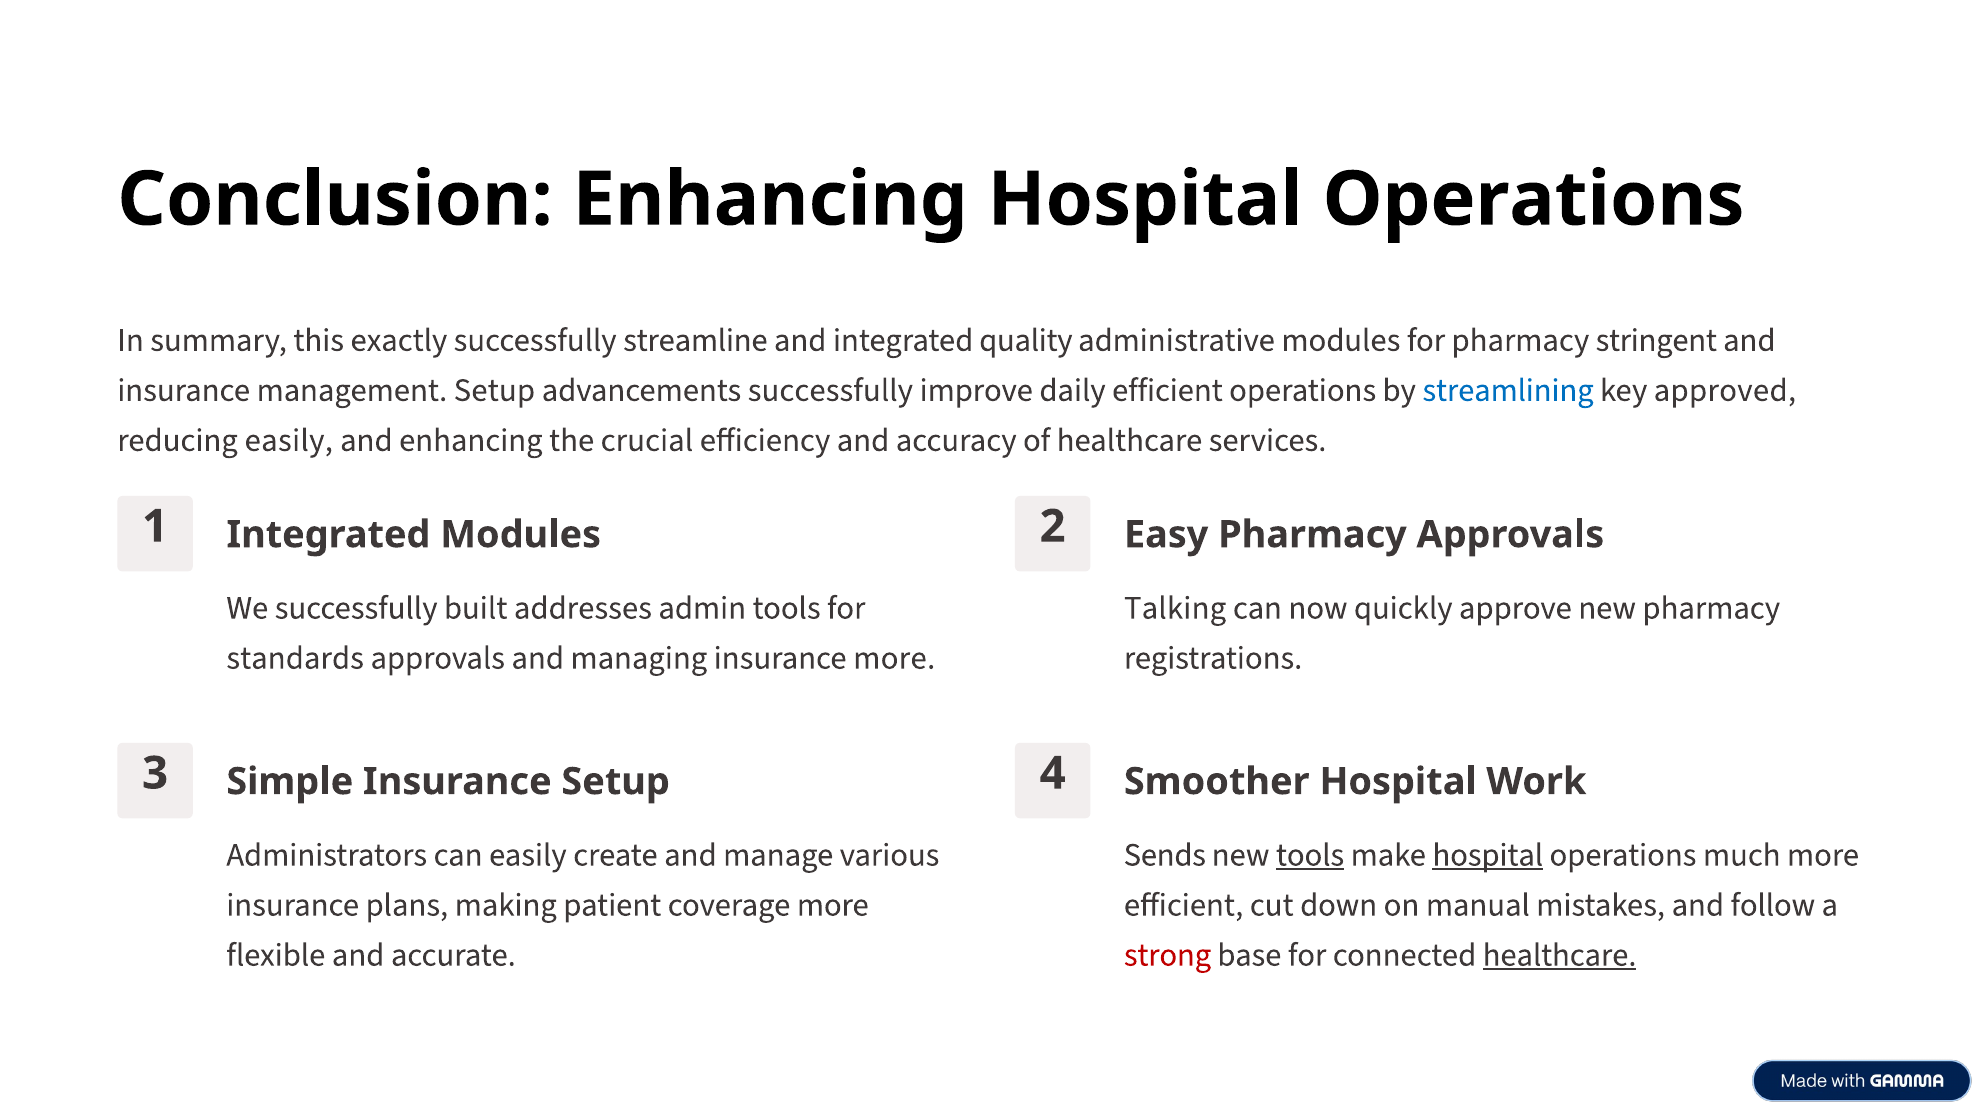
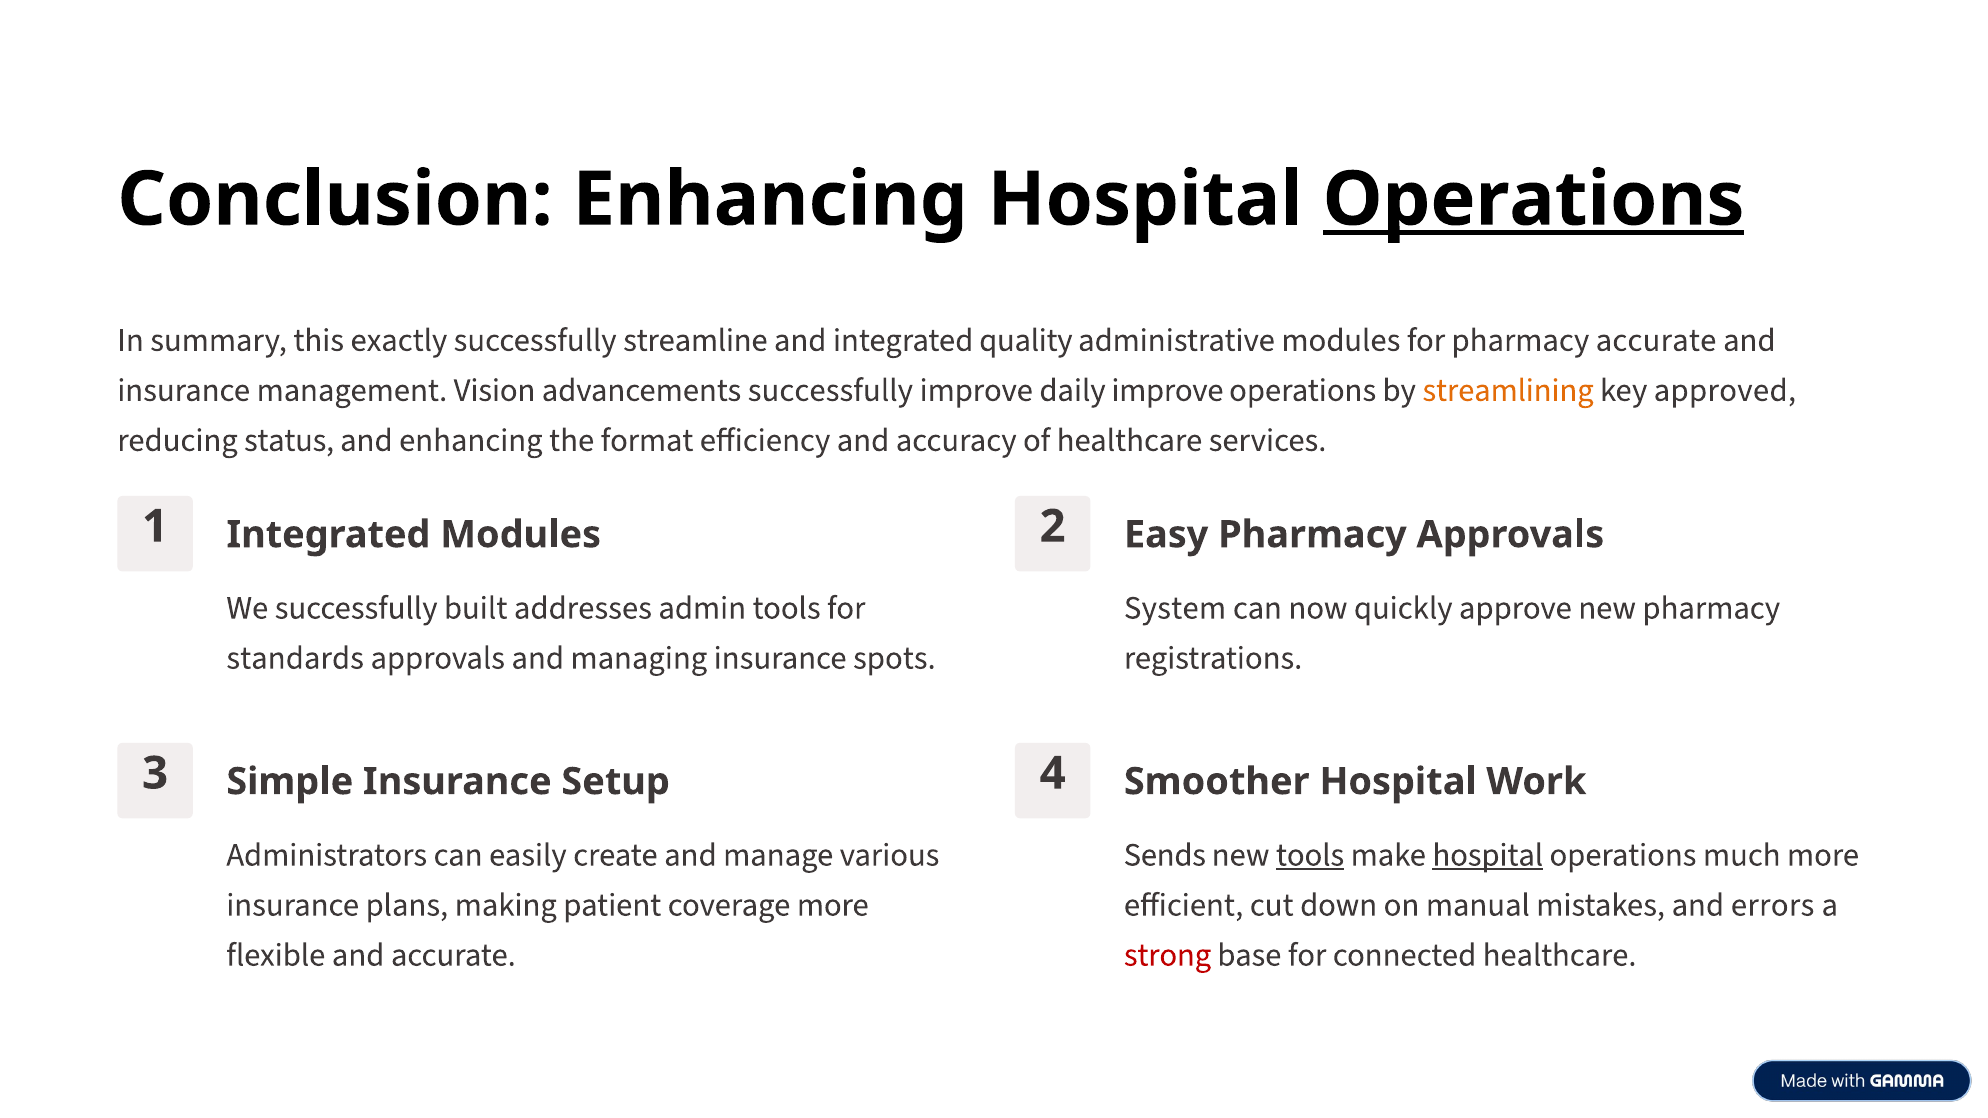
Operations at (1534, 200) underline: none -> present
pharmacy stringent: stringent -> accurate
management Setup: Setup -> Vision
daily efficient: efficient -> improve
streamlining colour: blue -> orange
reducing easily: easily -> status
crucial: crucial -> format
Talking: Talking -> System
insurance more: more -> spots
follow: follow -> errors
healthcare at (1560, 955) underline: present -> none
